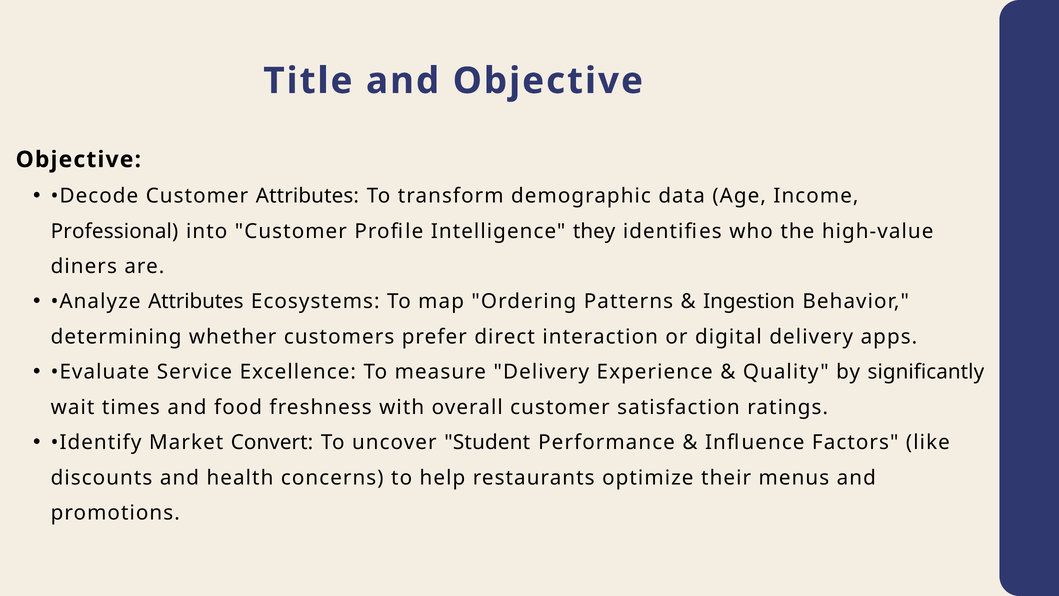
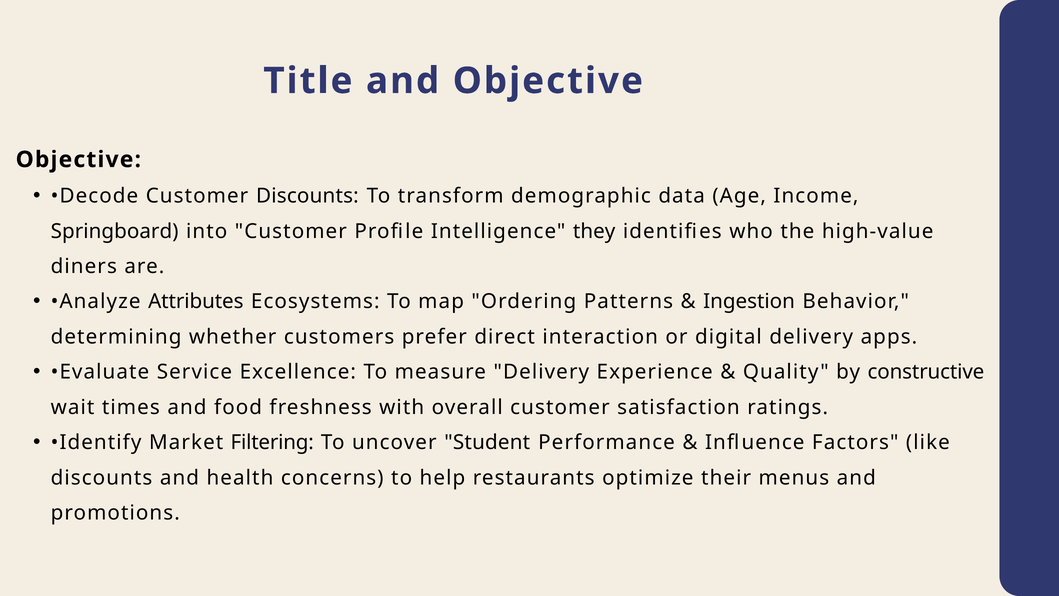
Customer Attributes: Attributes -> Discounts
Professional: Professional -> Springboard
significantly: significantly -> constructive
Convert: Convert -> Filtering
